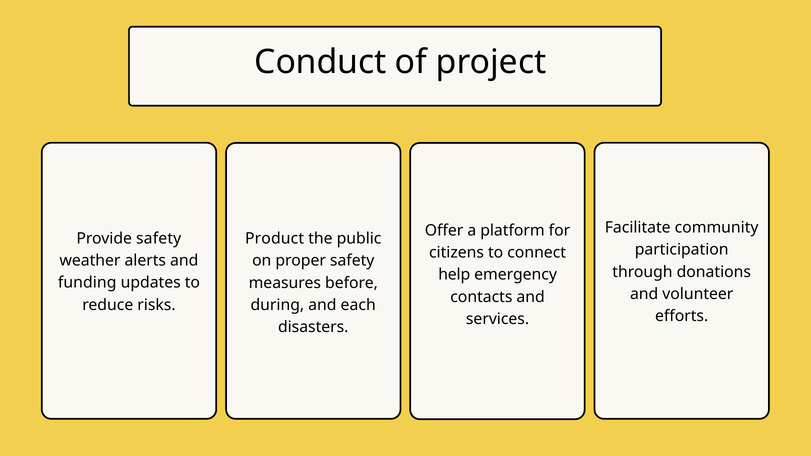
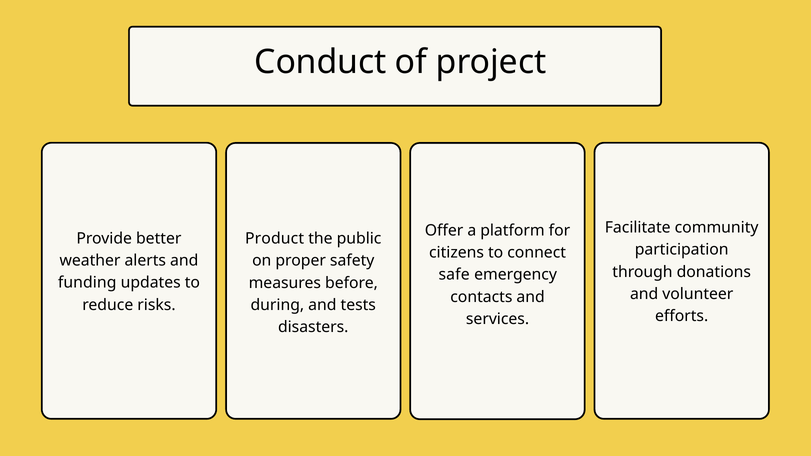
Provide safety: safety -> better
help: help -> safe
each: each -> tests
